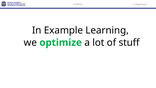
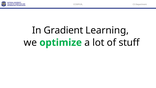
Example: Example -> Gradient
